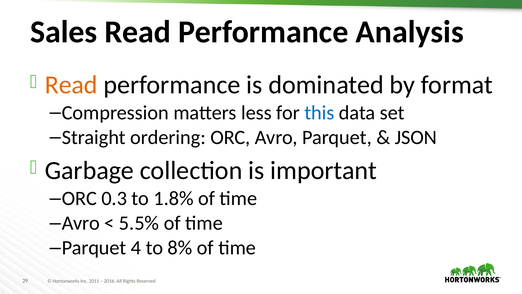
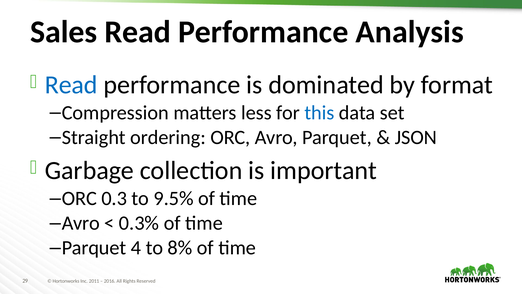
Read at (71, 85) colour: orange -> blue
1.8%: 1.8% -> 9.5%
5.5%: 5.5% -> 0.3%
